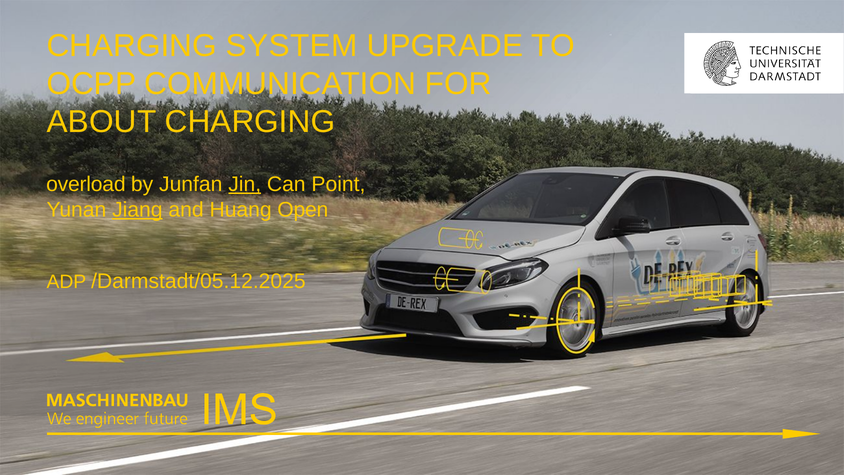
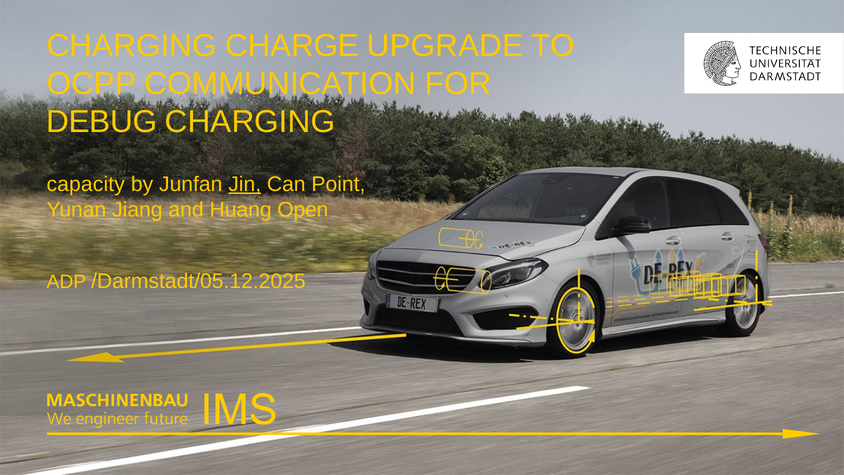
SYSTEM: SYSTEM -> CHARGE
ABOUT: ABOUT -> DEBUG
overload: overload -> capacity
Jiang underline: present -> none
